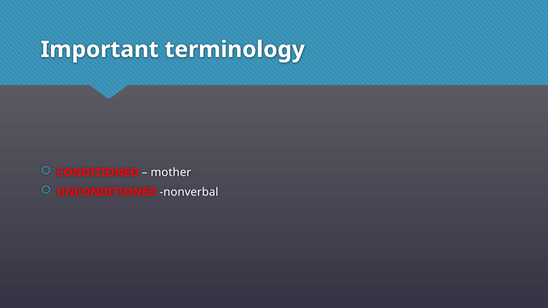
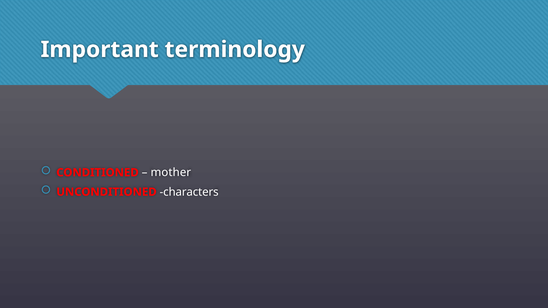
nonverbal: nonverbal -> characters
